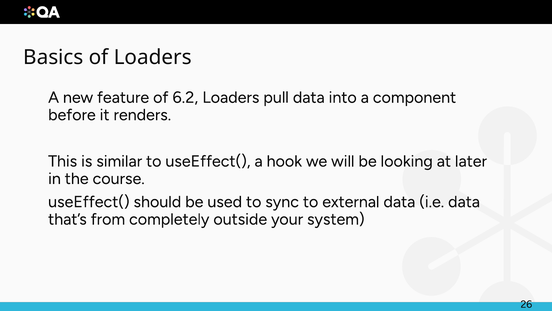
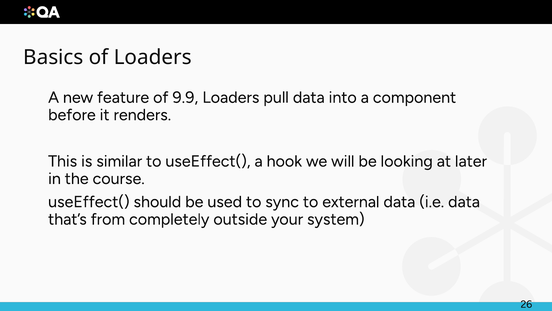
6.2: 6.2 -> 9.9
